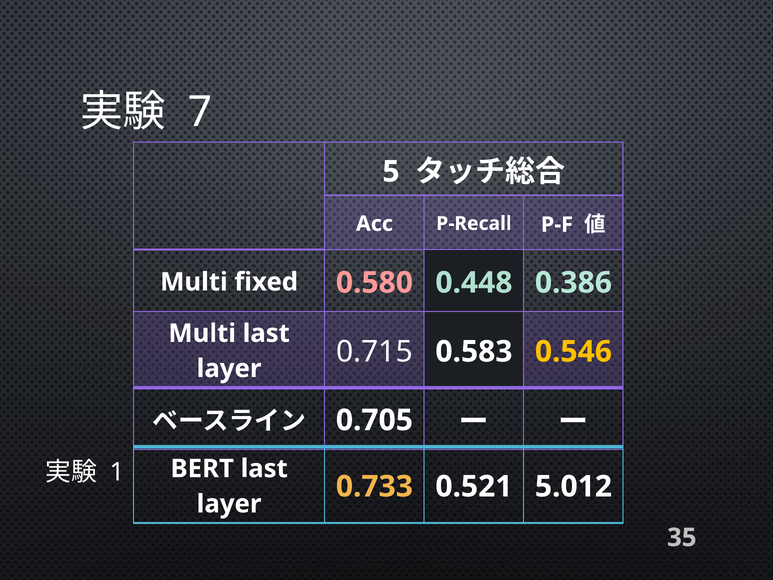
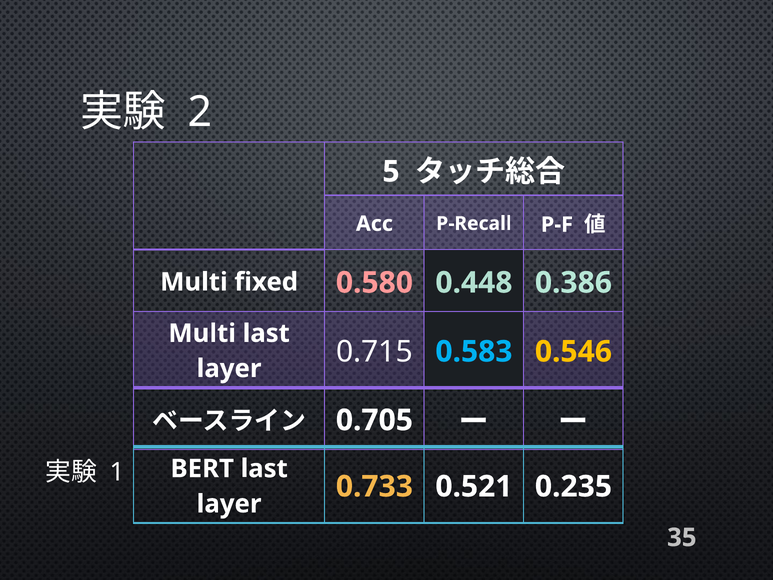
7: 7 -> 2
0.583 colour: white -> light blue
5.012: 5.012 -> 0.235
